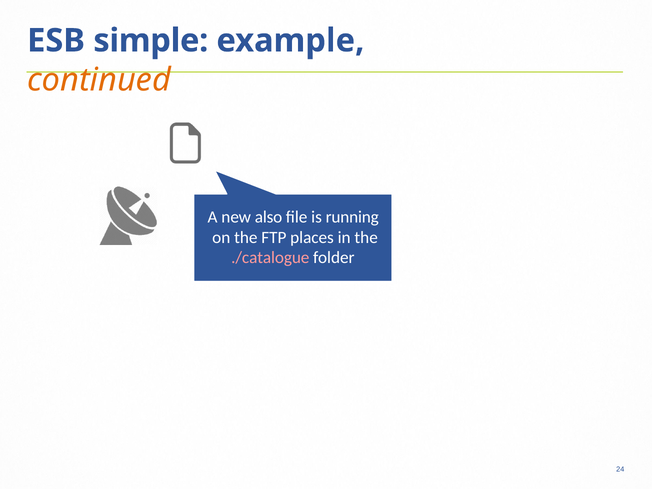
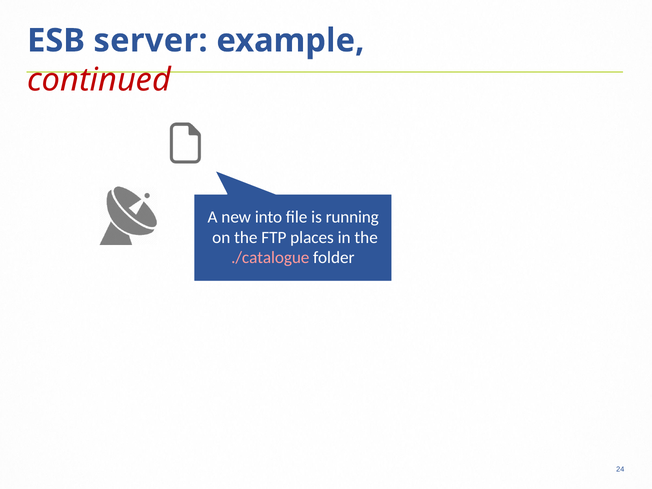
simple: simple -> server
continued colour: orange -> red
also: also -> into
